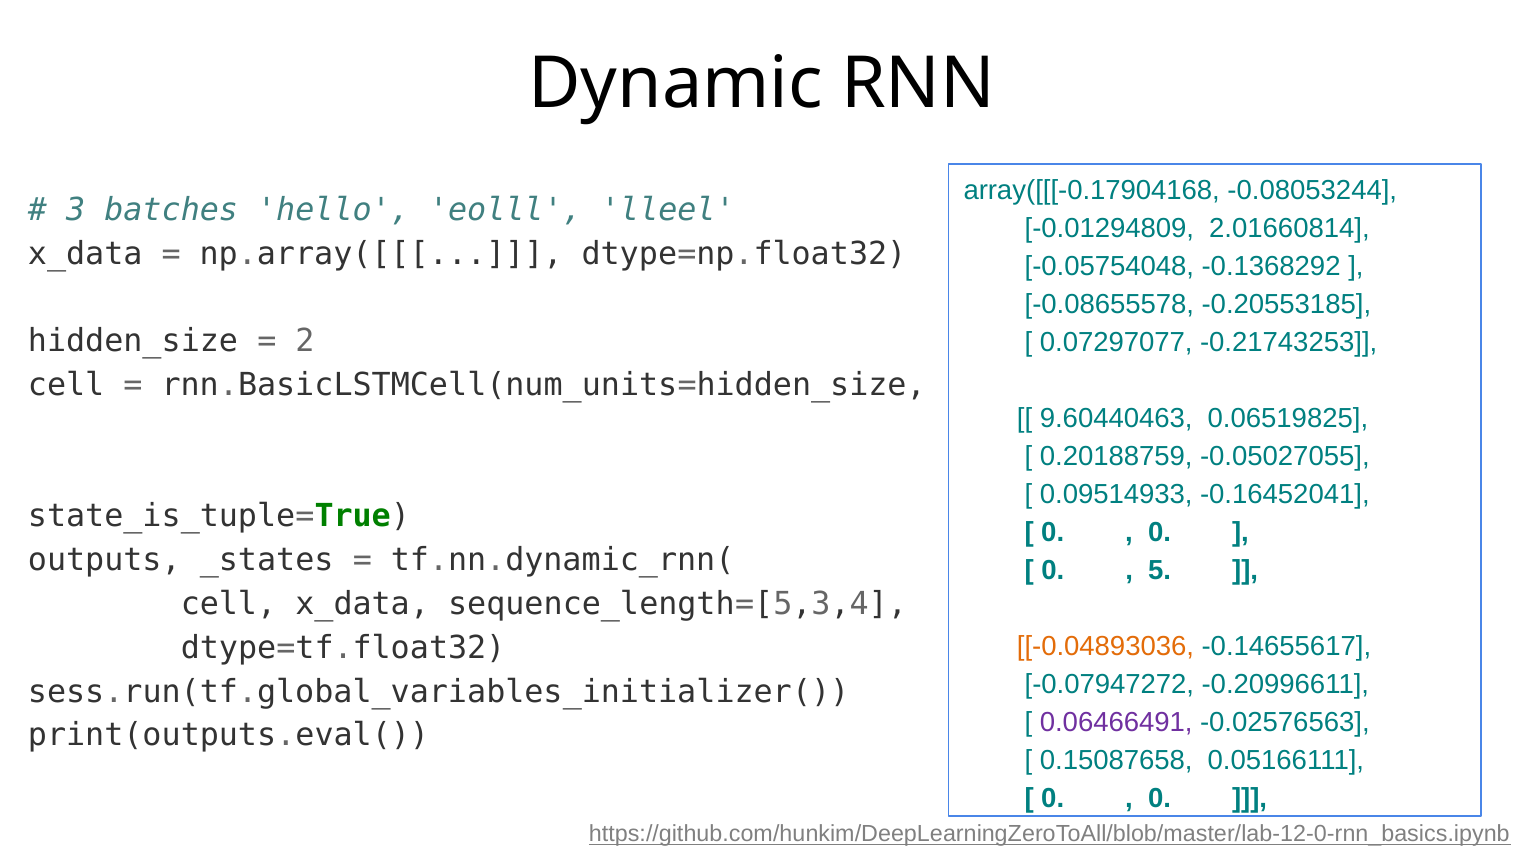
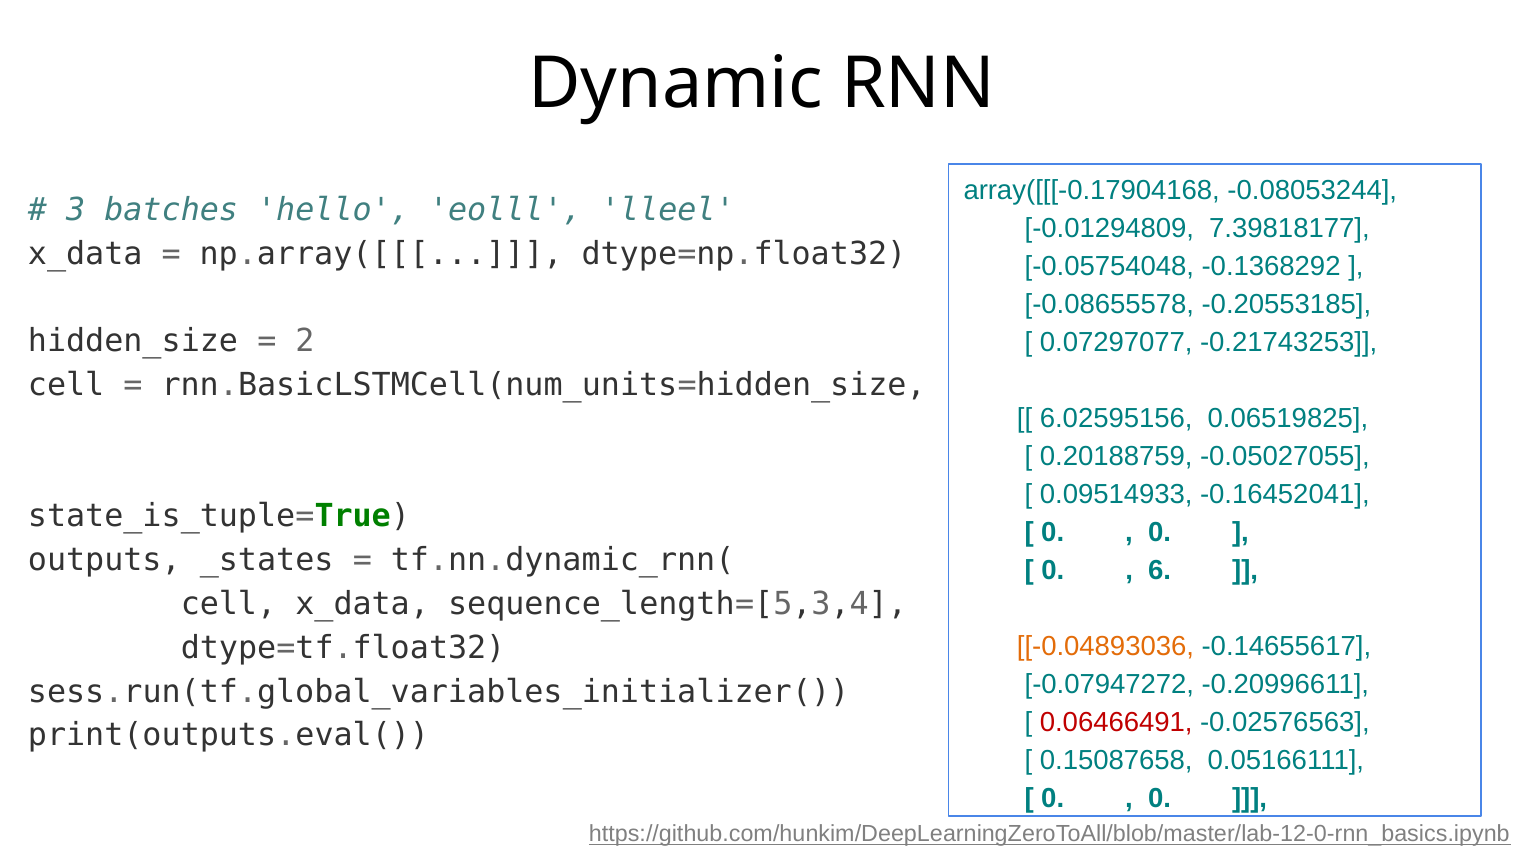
2.01660814: 2.01660814 -> 7.39818177
9.60440463: 9.60440463 -> 6.02595156
5: 5 -> 6
0.06466491 colour: purple -> red
